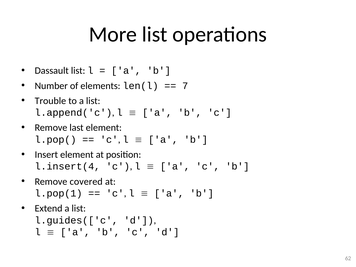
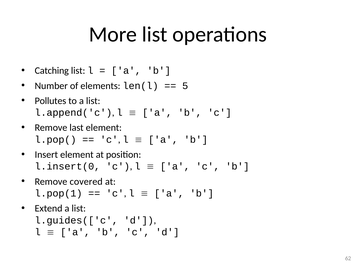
Dassault: Dassault -> Catching
7: 7 -> 5
Trouble: Trouble -> Pollutes
l.insert(4: l.insert(4 -> l.insert(0
